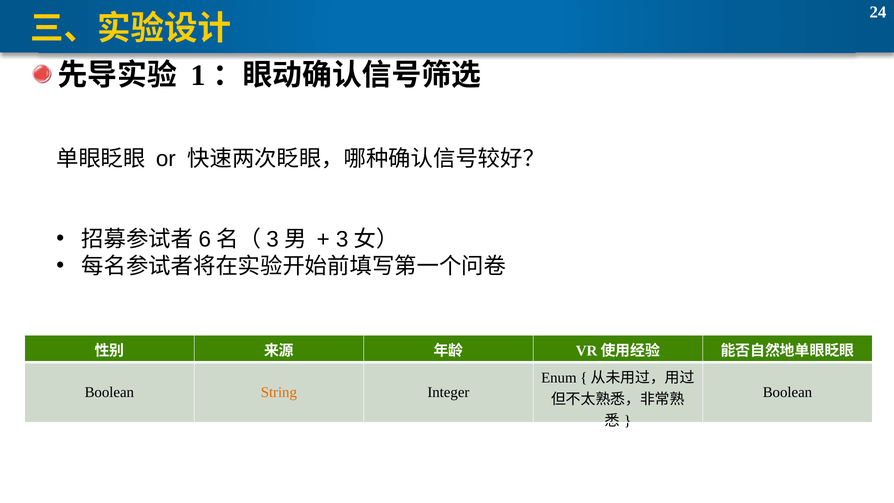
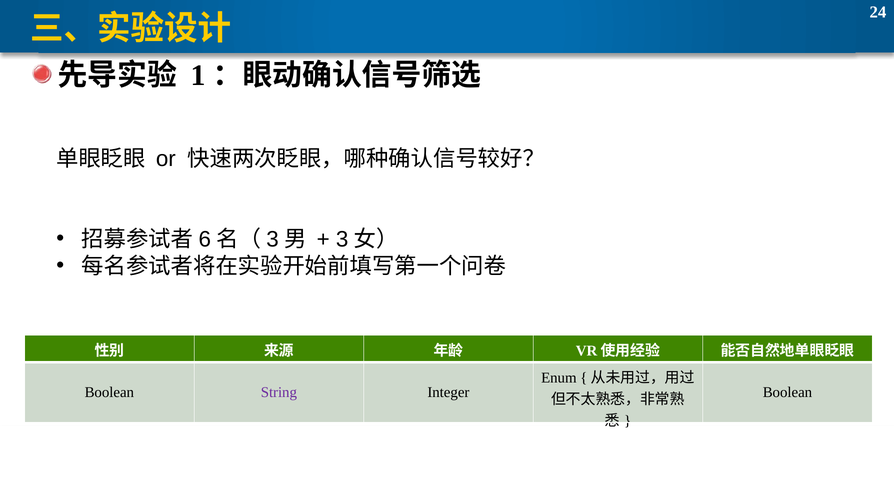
String colour: orange -> purple
